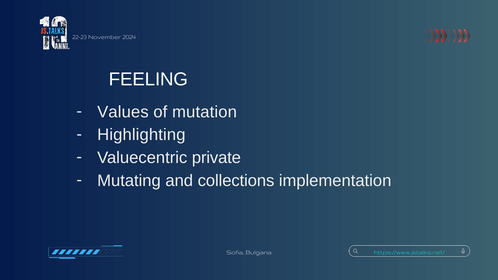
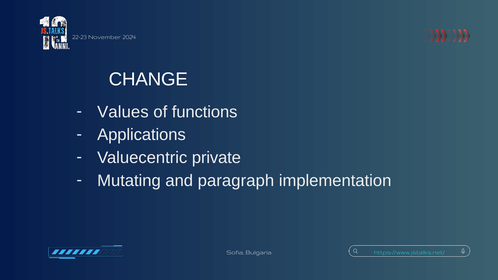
FEELING: FEELING -> CHANGE
mutation: mutation -> functions
Highlighting: Highlighting -> Applications
collections: collections -> paragraph
